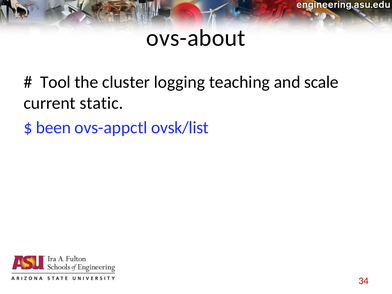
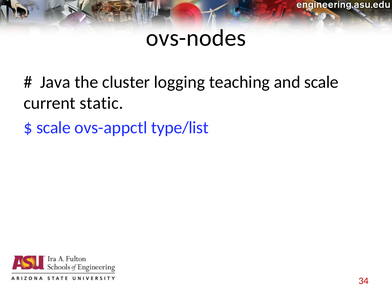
ovs-about: ovs-about -> ovs-nodes
Tool: Tool -> Java
been at (53, 128): been -> scale
ovsk/list: ovsk/list -> type/list
